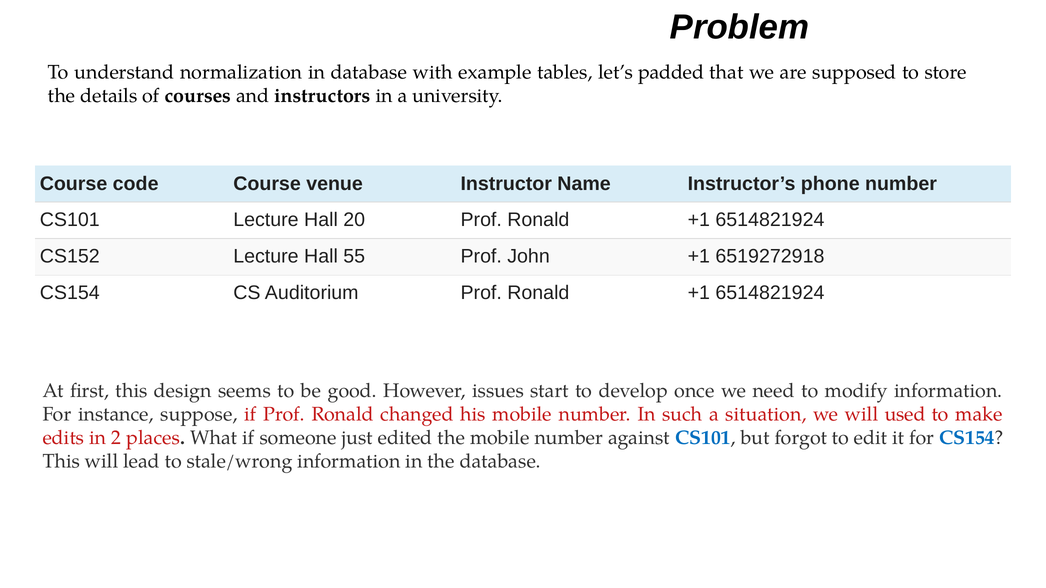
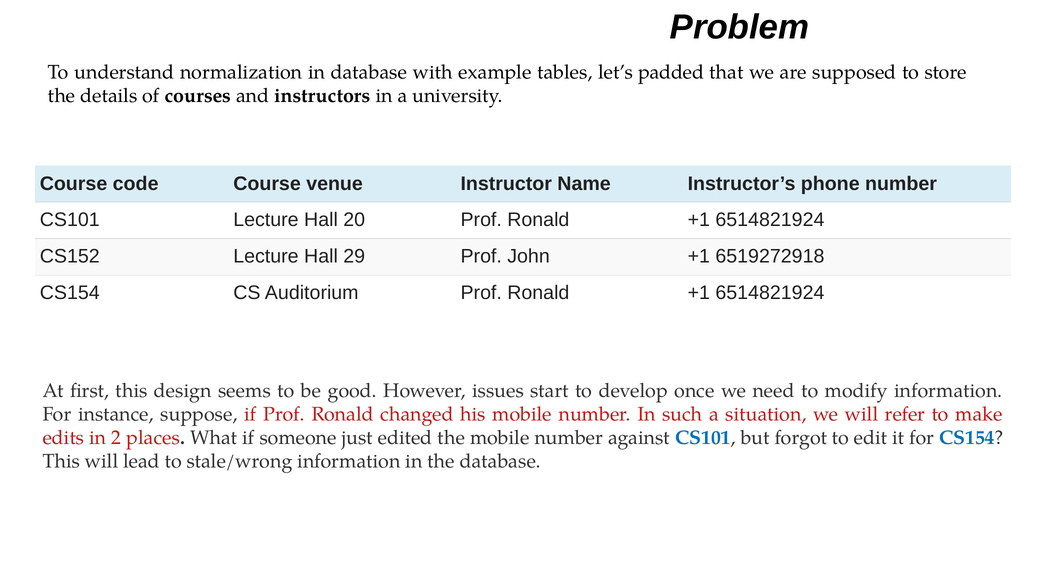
55: 55 -> 29
used: used -> refer
